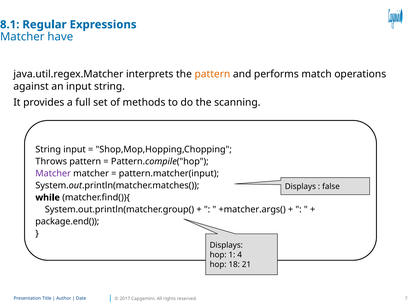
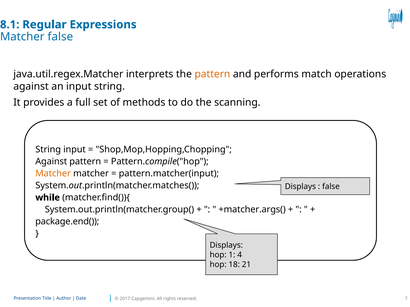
Matcher have: have -> false
Throws at (51, 162): Throws -> Against
Matcher at (53, 174) colour: purple -> orange
